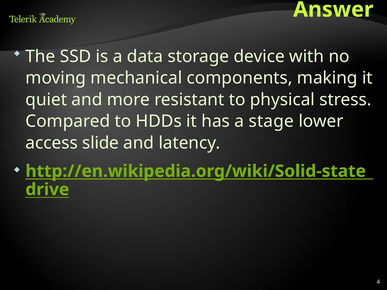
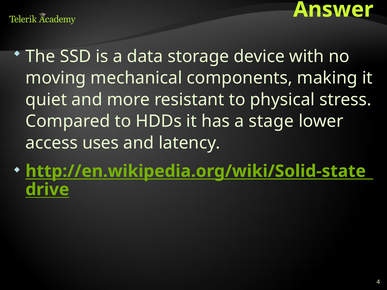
slide: slide -> uses
